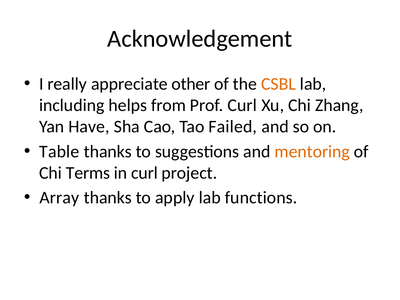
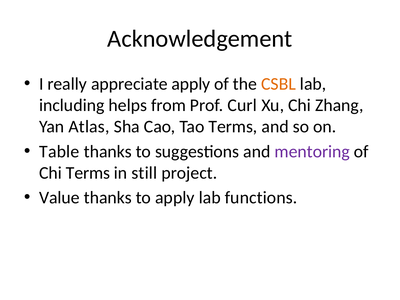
appreciate other: other -> apply
Have: Have -> Atlas
Tao Failed: Failed -> Terms
mentoring colour: orange -> purple
in curl: curl -> still
Array: Array -> Value
